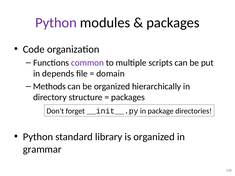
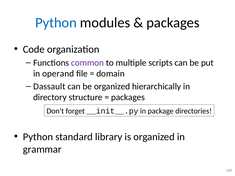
Python at (56, 23) colour: purple -> blue
depends: depends -> operand
Methods: Methods -> Dassault
